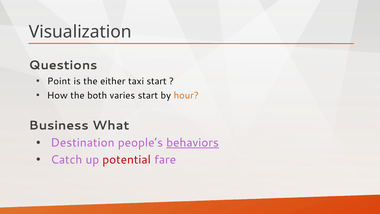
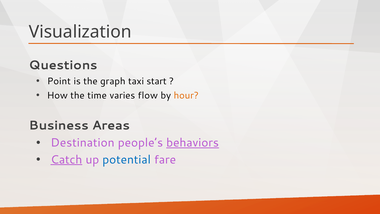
either: either -> graph
both: both -> time
varies start: start -> flow
What: What -> Areas
Catch underline: none -> present
potential colour: red -> blue
